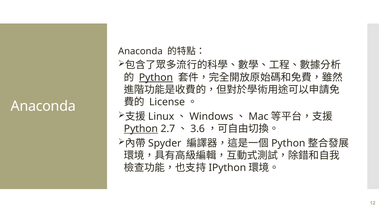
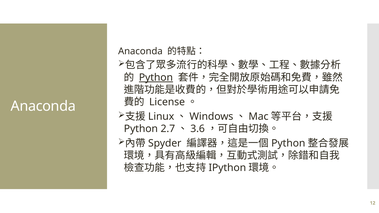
Python at (141, 129) underline: present -> none
